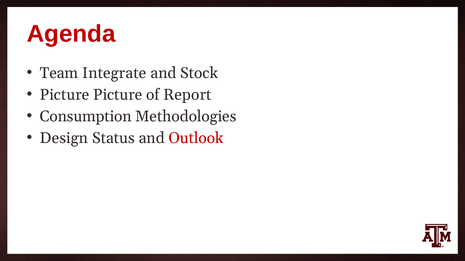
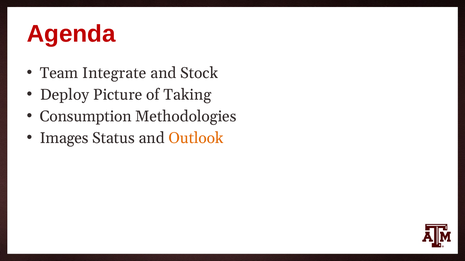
Picture at (65, 95): Picture -> Deploy
Report: Report -> Taking
Design: Design -> Images
Outlook colour: red -> orange
